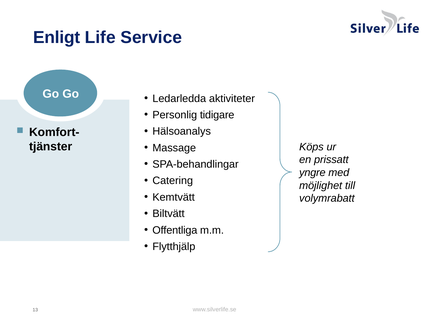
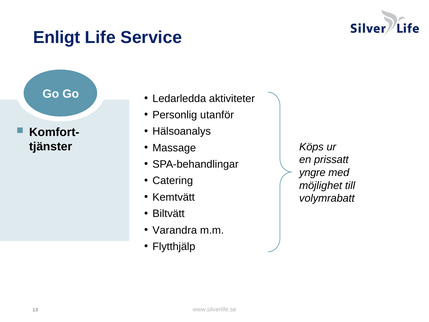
tidigare: tidigare -> utanför
Offentliga: Offentliga -> Varandra
